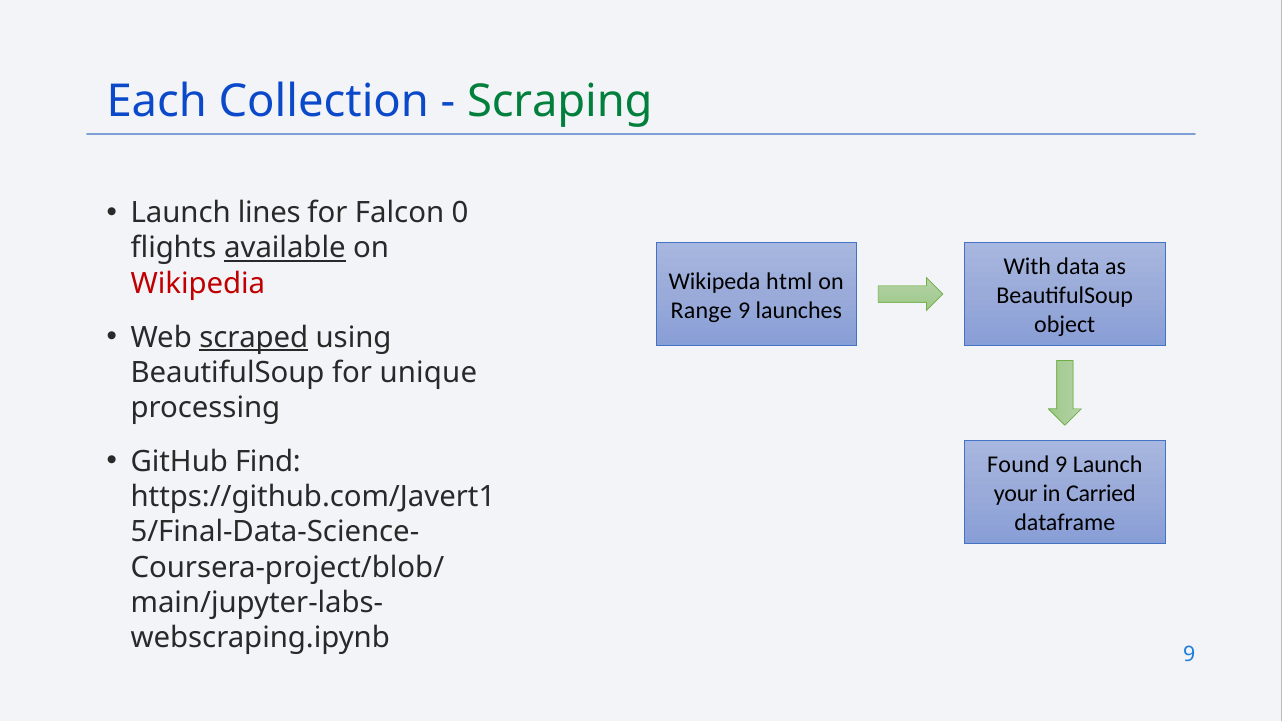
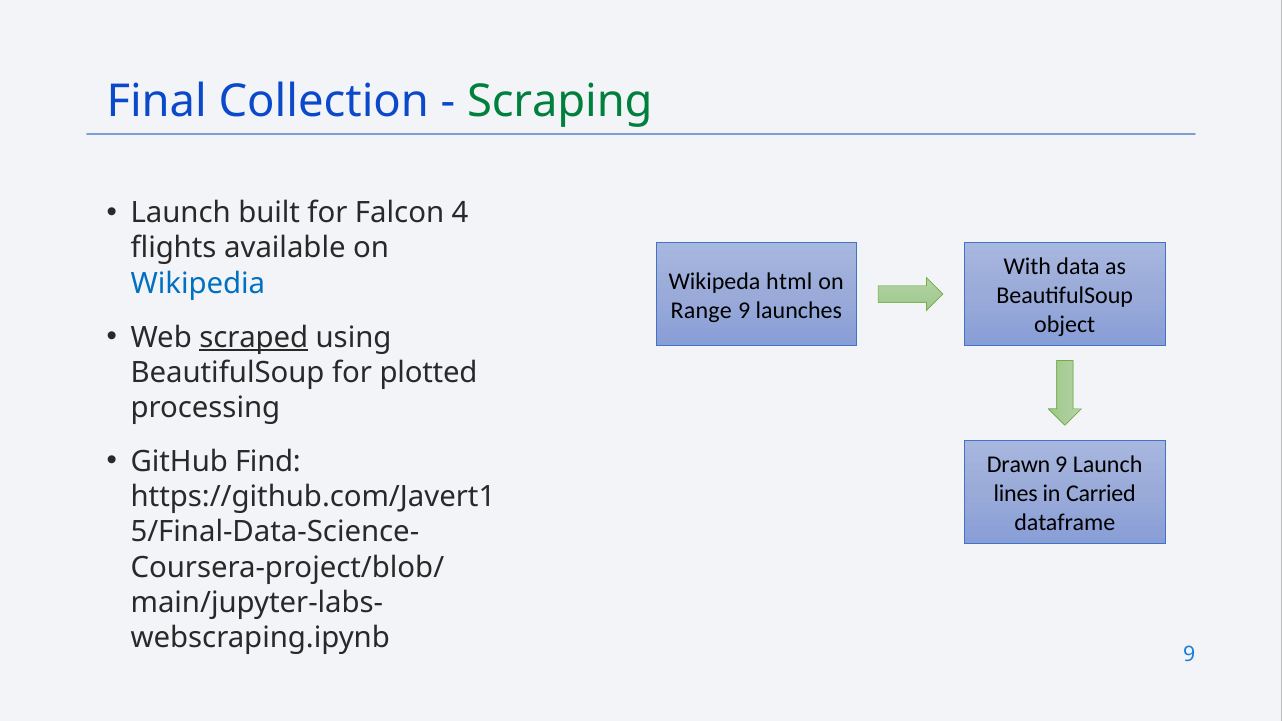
Each: Each -> Final
lines: lines -> built
0: 0 -> 4
available underline: present -> none
Wikipedia colour: red -> blue
unique: unique -> plotted
Found: Found -> Drawn
your: your -> lines
